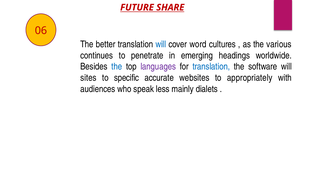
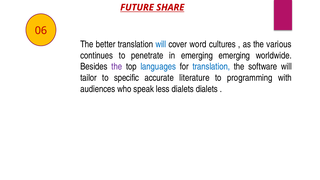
emerging headings: headings -> emerging
the at (117, 67) colour: blue -> purple
languages colour: purple -> blue
sites: sites -> tailor
websites: websites -> literature
appropriately: appropriately -> programming
less mainly: mainly -> dialets
